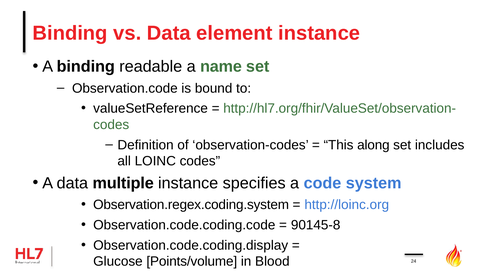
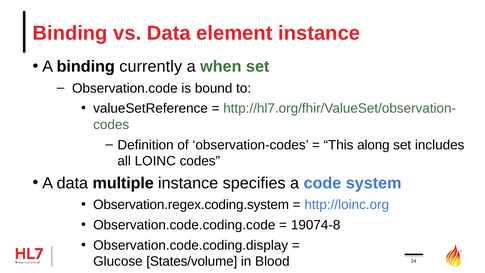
readable: readable -> currently
name: name -> when
90145-8: 90145-8 -> 19074-8
Points/volume: Points/volume -> States/volume
